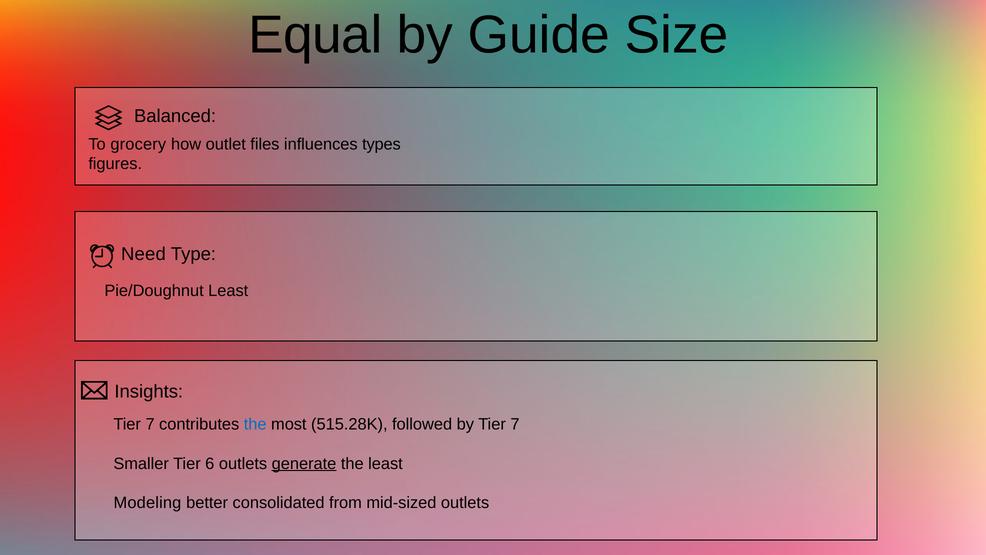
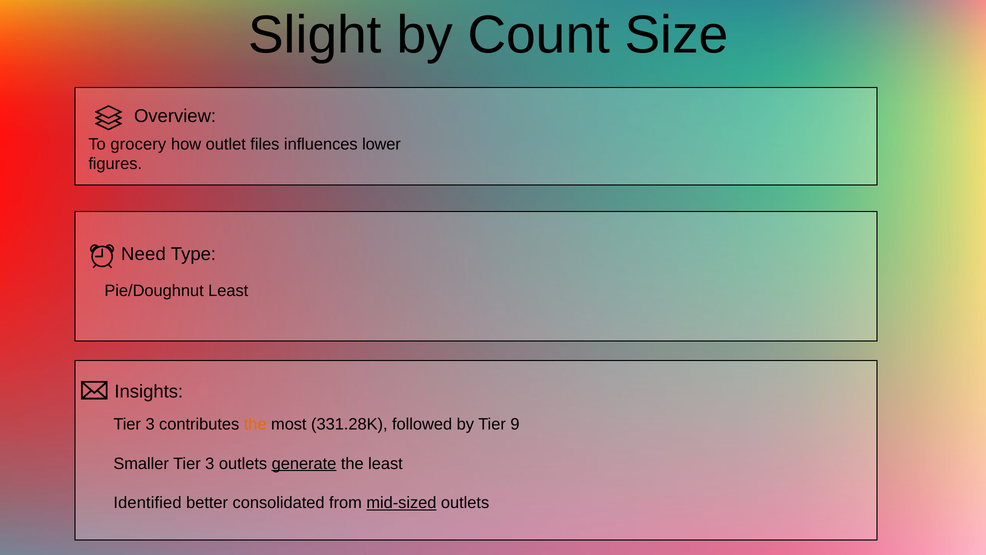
Equal: Equal -> Slight
Guide: Guide -> Count
Balanced: Balanced -> Overview
types: types -> lower
7 at (150, 424): 7 -> 3
the at (255, 424) colour: blue -> orange
515.28K: 515.28K -> 331.28K
by Tier 7: 7 -> 9
Smaller Tier 6: 6 -> 3
Modeling: Modeling -> Identified
mid-sized underline: none -> present
